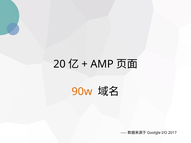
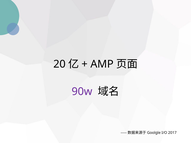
90w colour: orange -> purple
